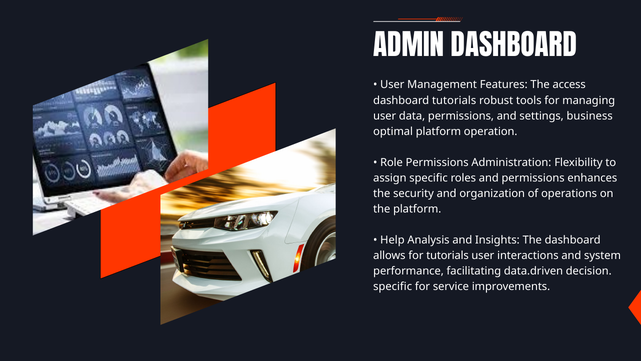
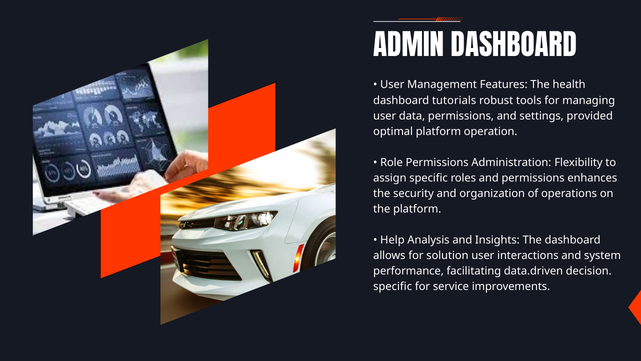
access: access -> health
business: business -> provided
for tutorials: tutorials -> solution
